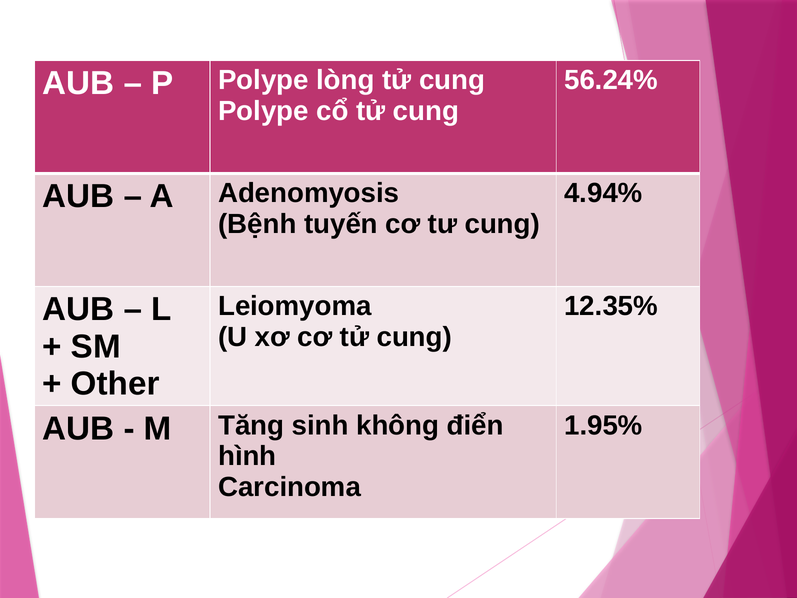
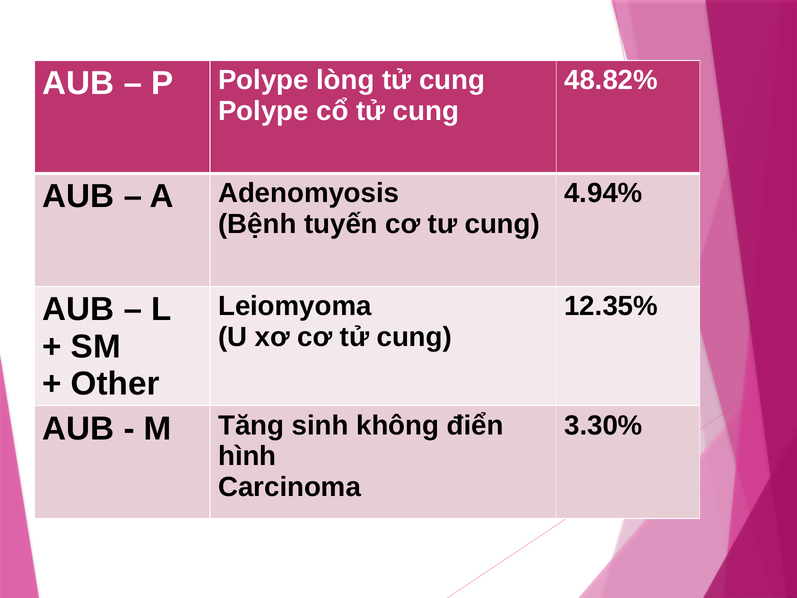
56.24%: 56.24% -> 48.82%
1.95%: 1.95% -> 3.30%
